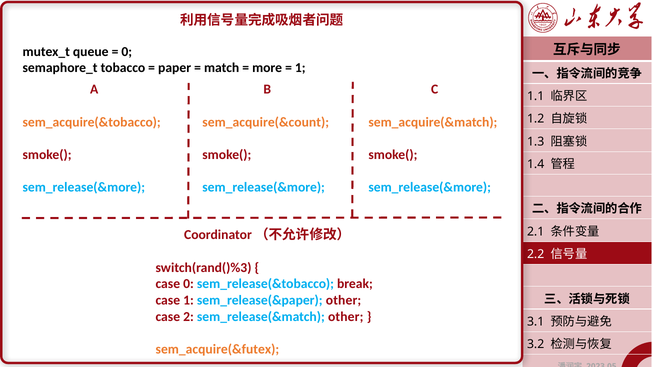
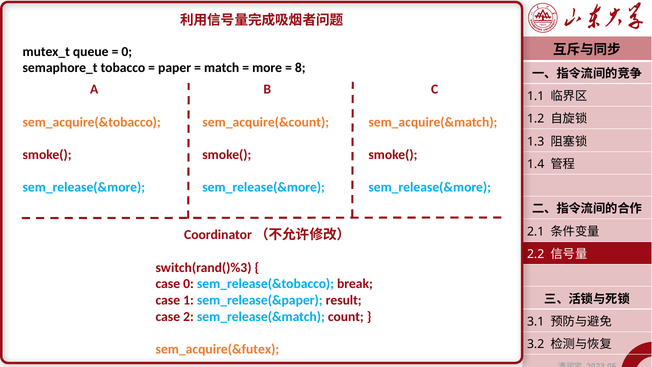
1 at (300, 68): 1 -> 8
sem_release(&paper other: other -> result
sem_release(&match other: other -> count
